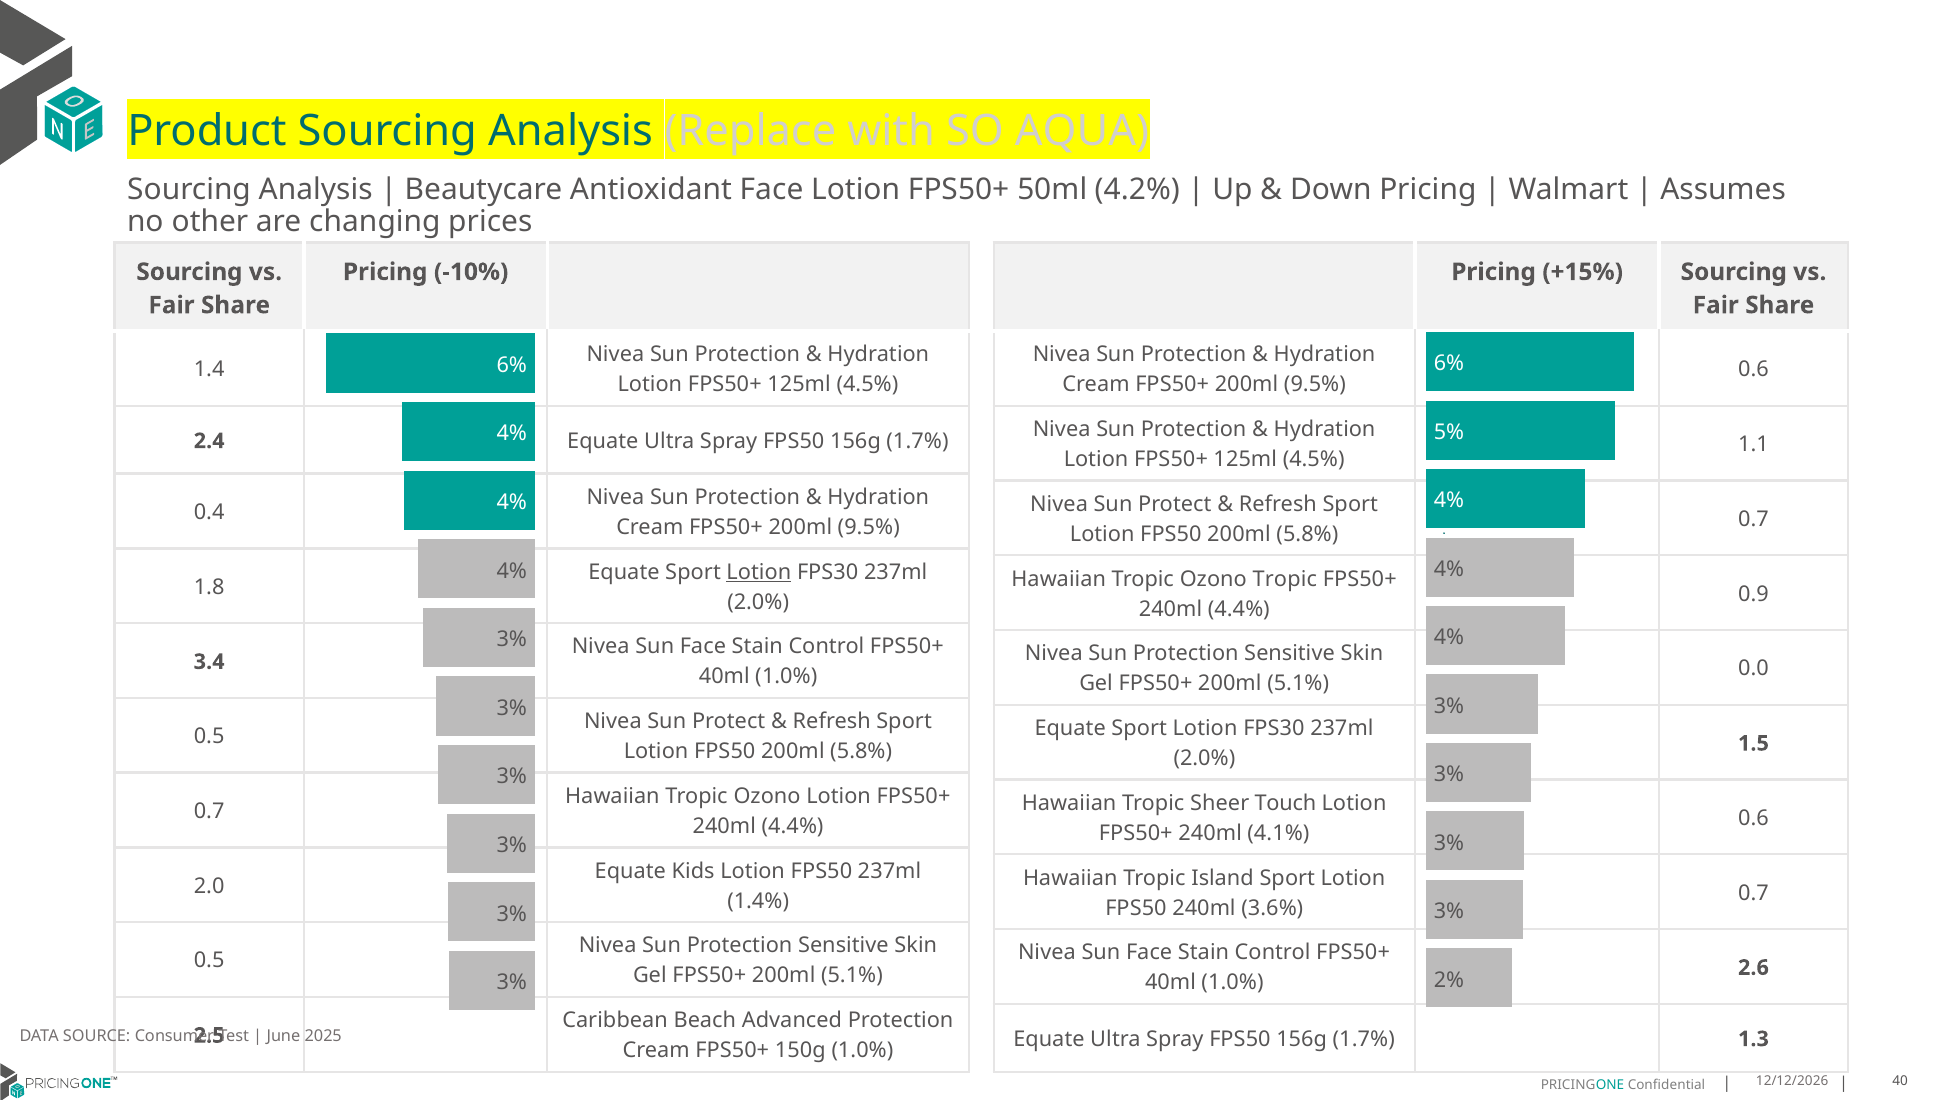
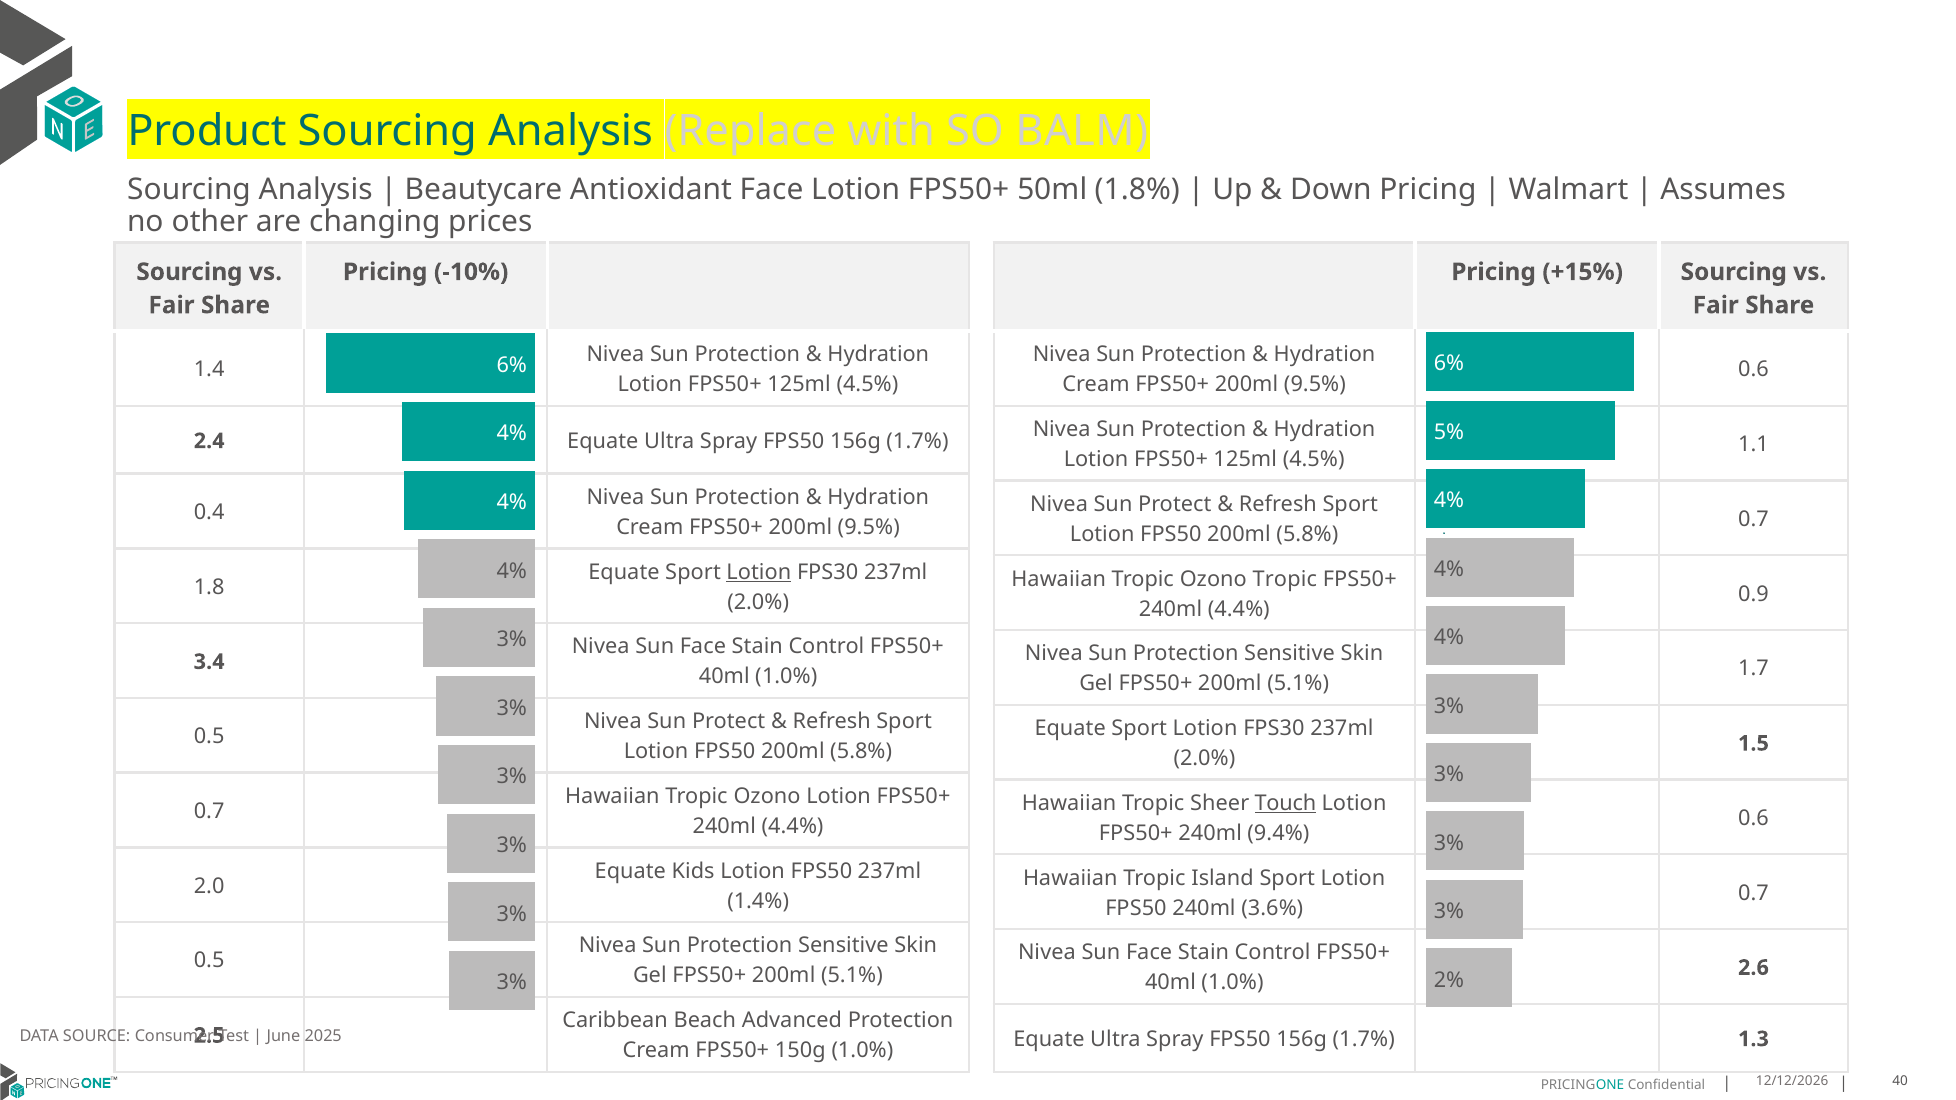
AQUA: AQUA -> BALM
4.2%: 4.2% -> 1.8%
0.0: 0.0 -> 1.7
Touch underline: none -> present
4.1%: 4.1% -> 9.4%
